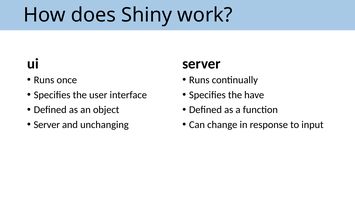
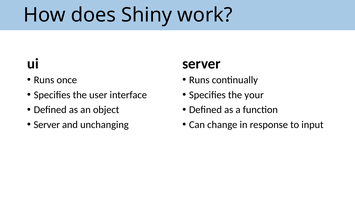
have: have -> your
